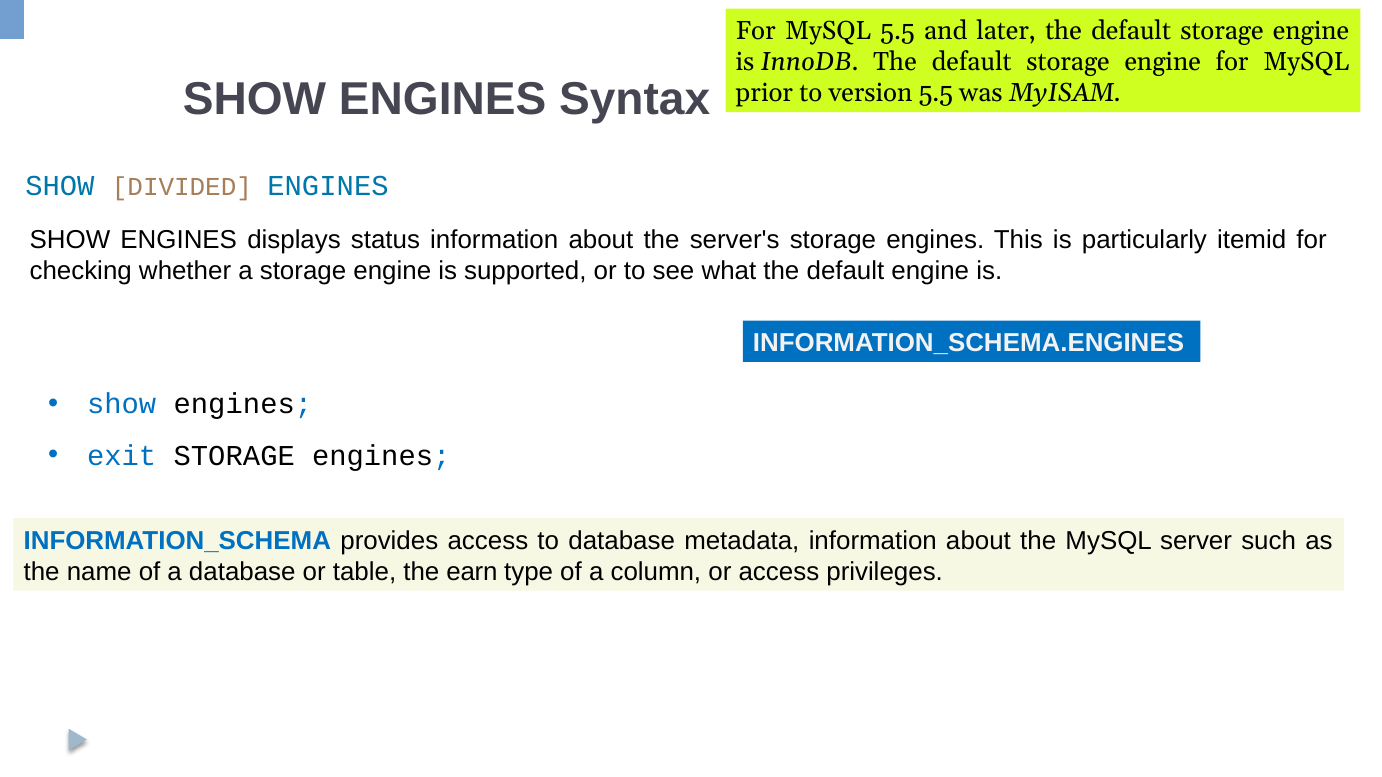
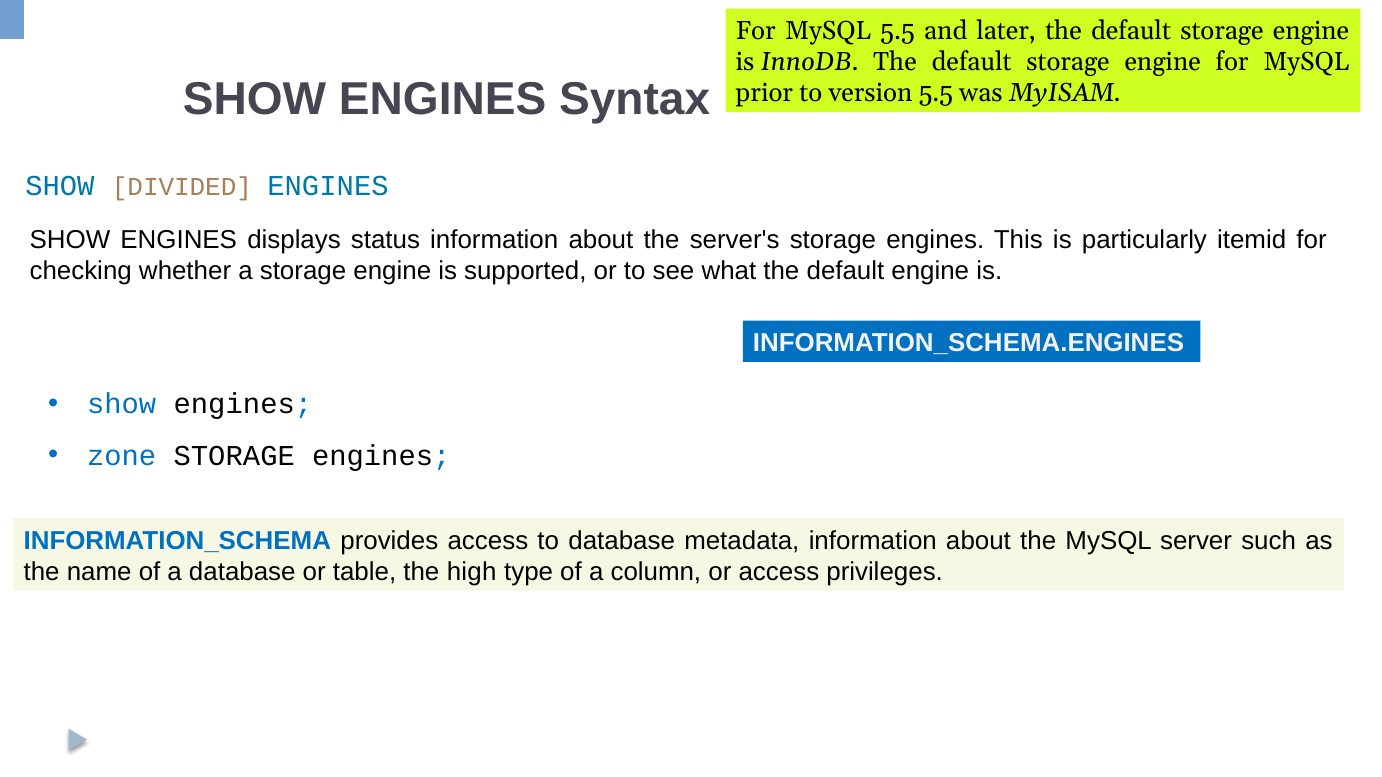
exit: exit -> zone
earn: earn -> high
